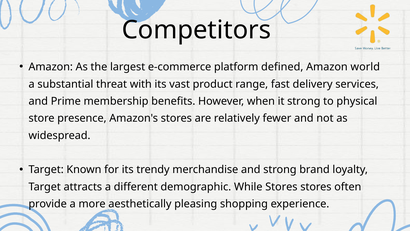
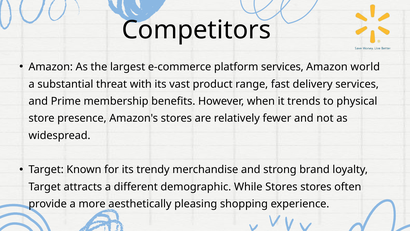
platform defined: defined -> services
it strong: strong -> trends
